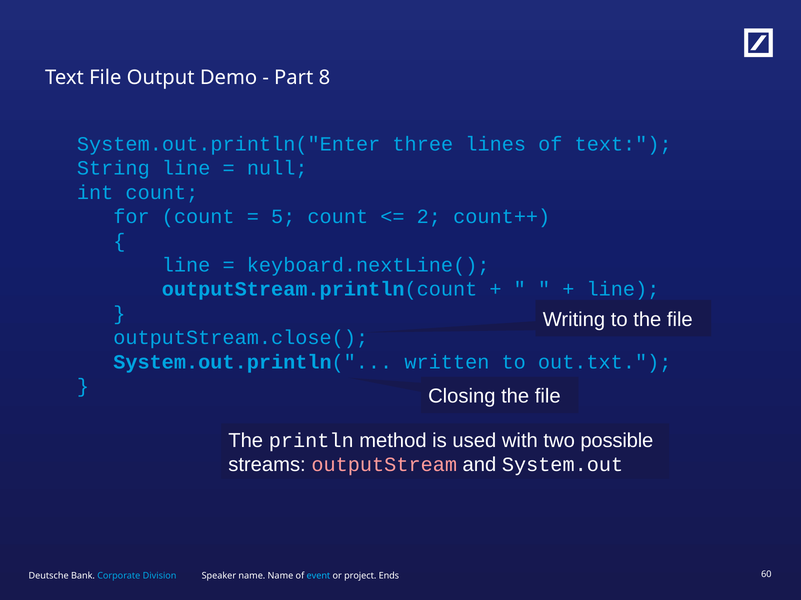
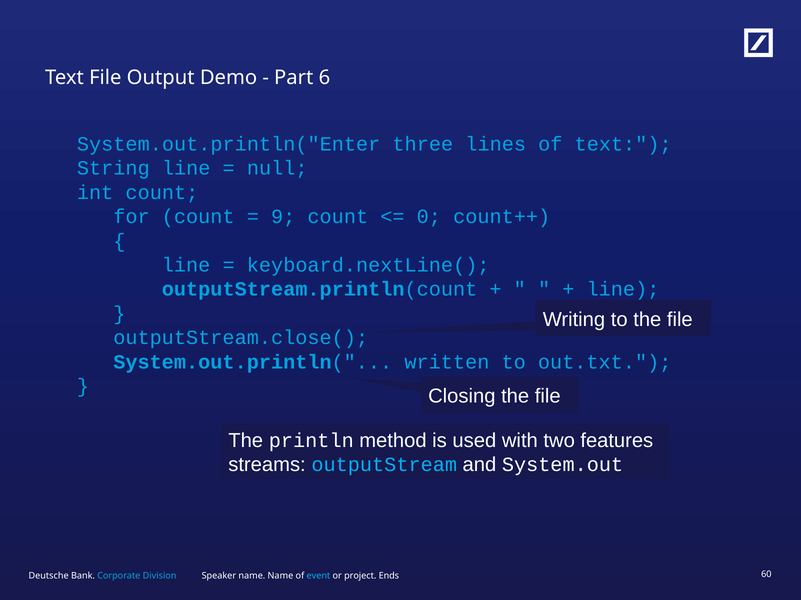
8: 8 -> 6
5: 5 -> 9
2: 2 -> 0
possible: possible -> features
outputStream colour: pink -> light blue
